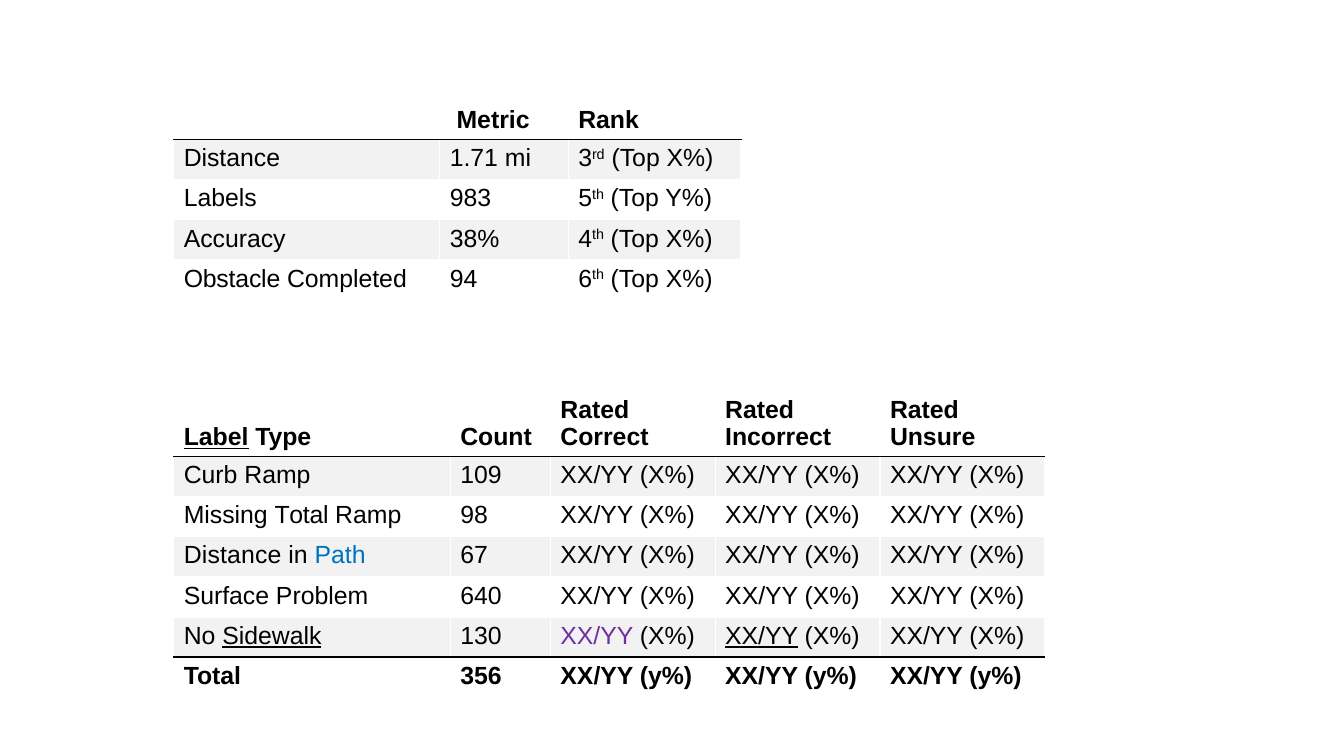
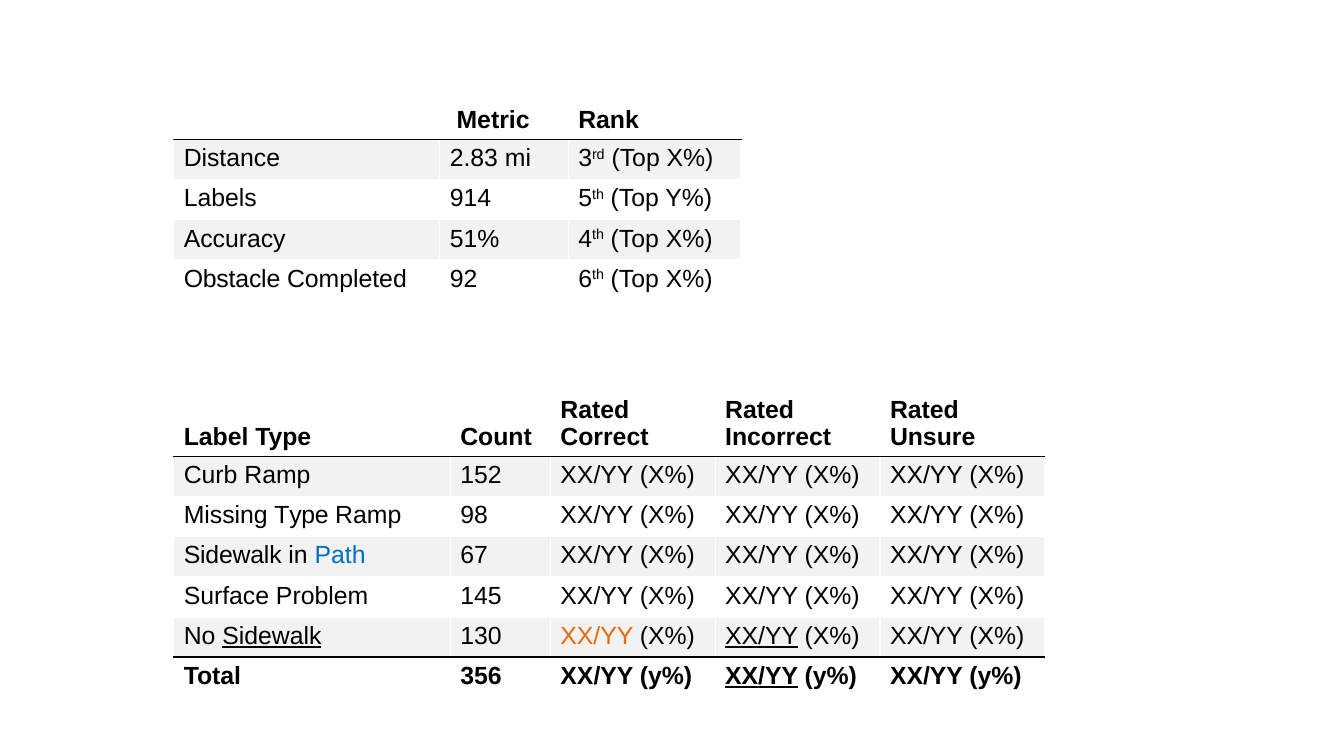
1.71: 1.71 -> 2.83
983: 983 -> 914
38%: 38% -> 51%
94: 94 -> 92
Label underline: present -> none
109: 109 -> 152
Missing Total: Total -> Type
Distance at (233, 556): Distance -> Sidewalk
640: 640 -> 145
XX/YY at (597, 636) colour: purple -> orange
XX/YY at (762, 677) underline: none -> present
